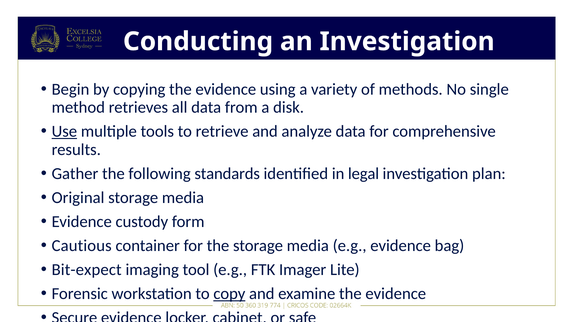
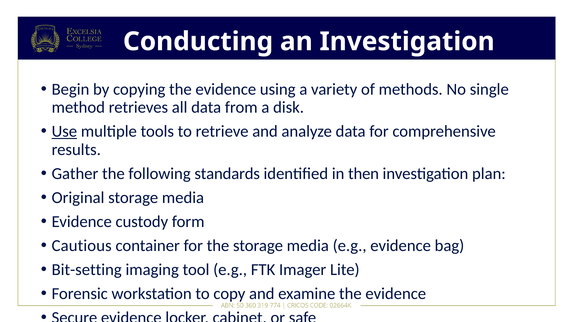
legal: legal -> then
Bit-expect: Bit-expect -> Bit-setting
copy underline: present -> none
